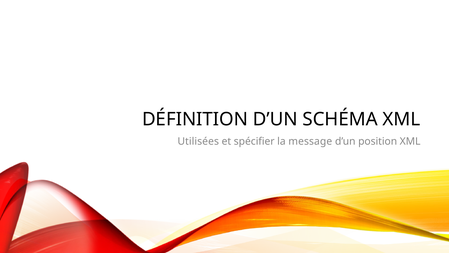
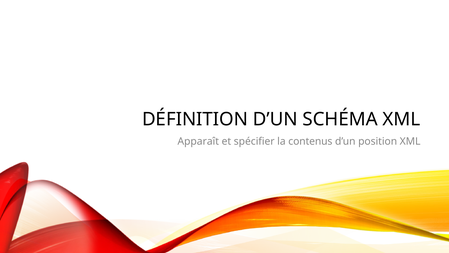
Utilisées: Utilisées -> Apparaît
message: message -> contenus
